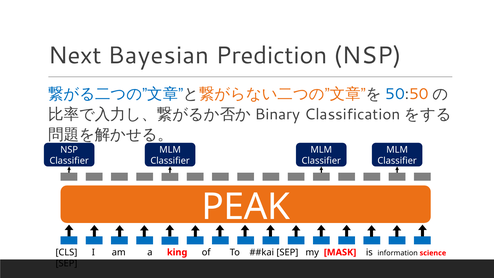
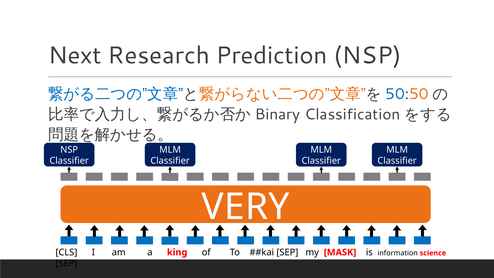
Bayesian: Bayesian -> Research
PEAK: PEAK -> VERY
